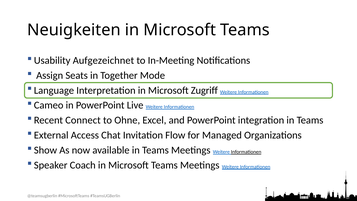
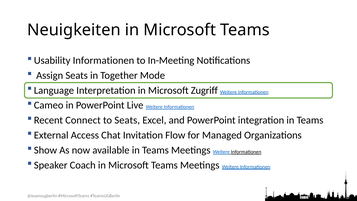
Usability Aufgezeichnet: Aufgezeichnet -> Informationen
to Ohne: Ohne -> Seats
